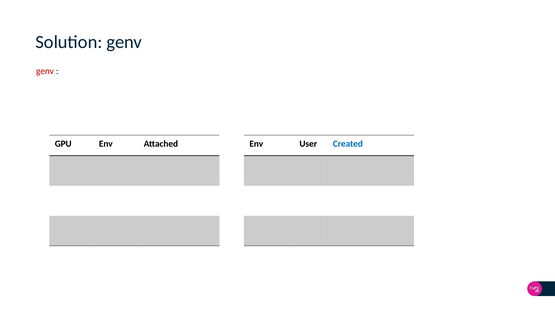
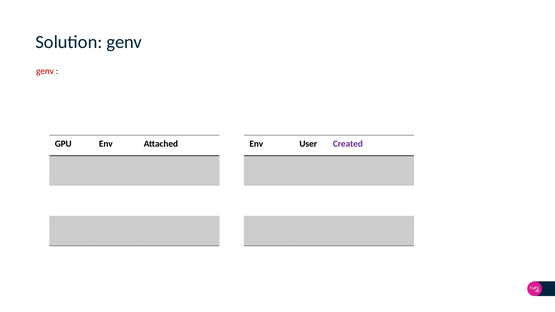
Created colour: blue -> purple
